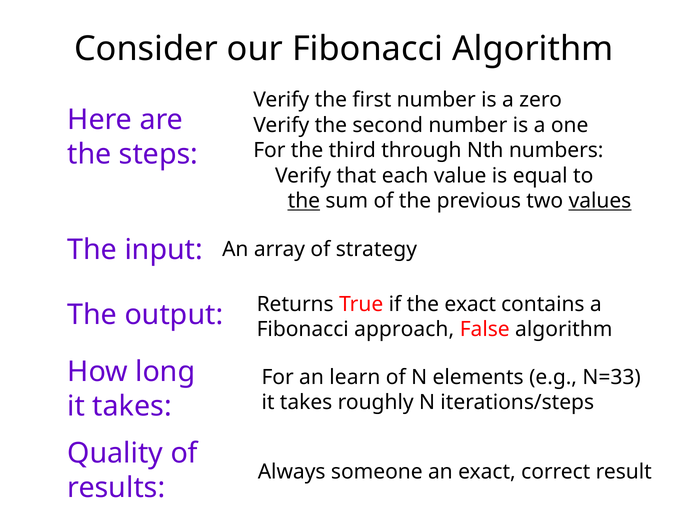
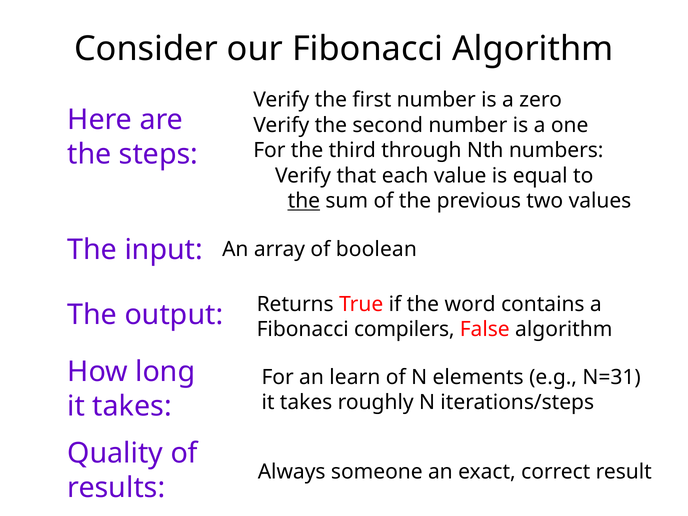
values underline: present -> none
strategy: strategy -> boolean
the exact: exact -> word
approach: approach -> compilers
N=33: N=33 -> N=31
